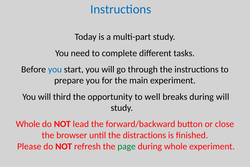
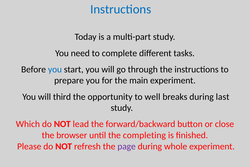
during will: will -> last
Whole at (28, 124): Whole -> Which
distractions: distractions -> completing
page colour: green -> purple
